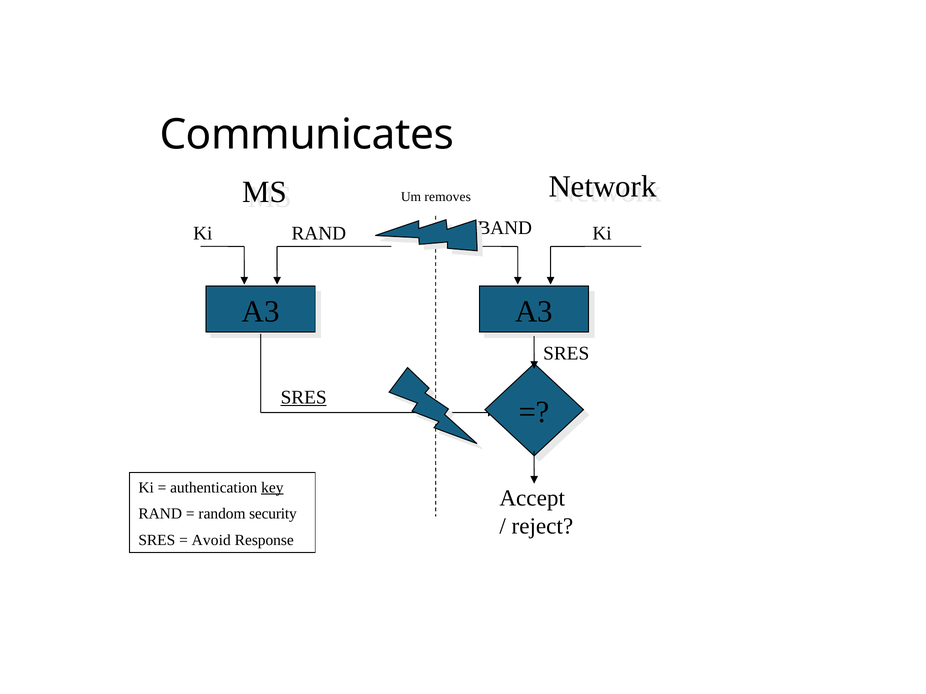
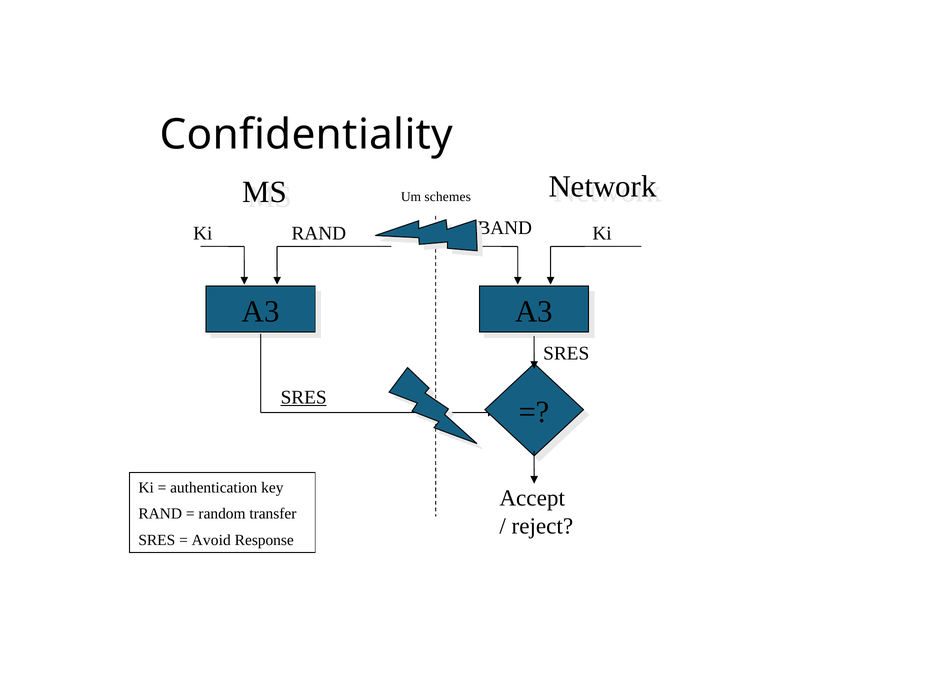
Communicates: Communicates -> Confidentiality
removes: removes -> schemes
key underline: present -> none
security: security -> transfer
